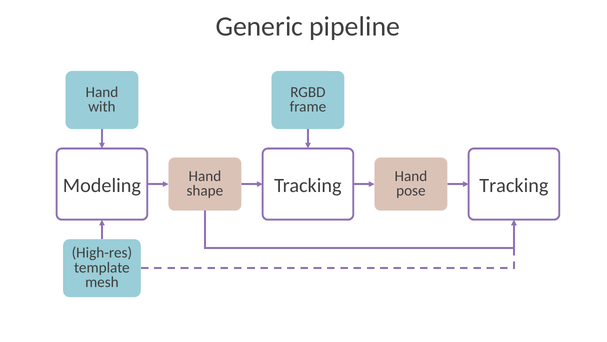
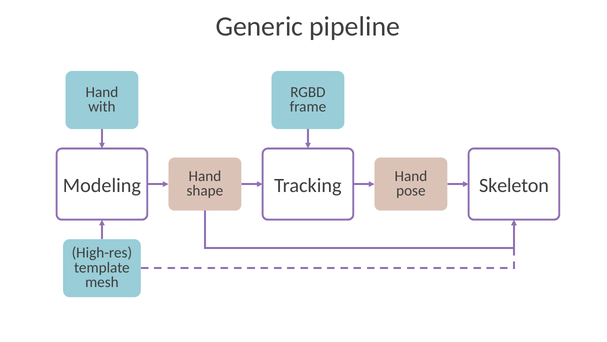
Tracking Tracking: Tracking -> Skeleton
